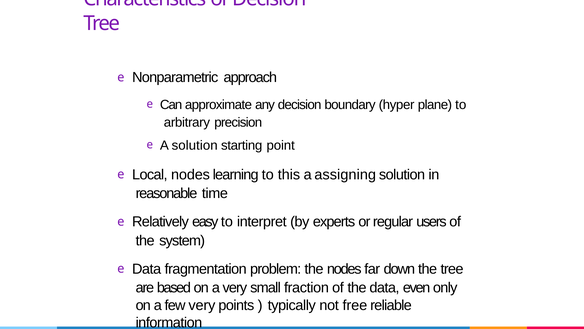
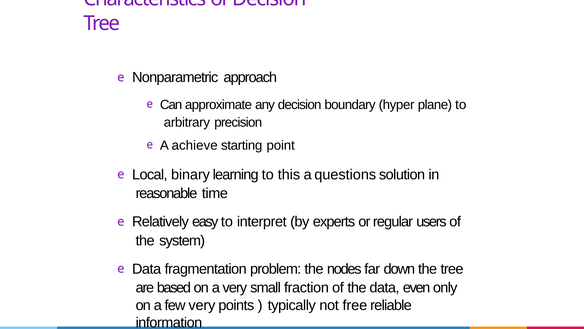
A solution: solution -> achieve
Local nodes: nodes -> binary
assigning: assigning -> questions
